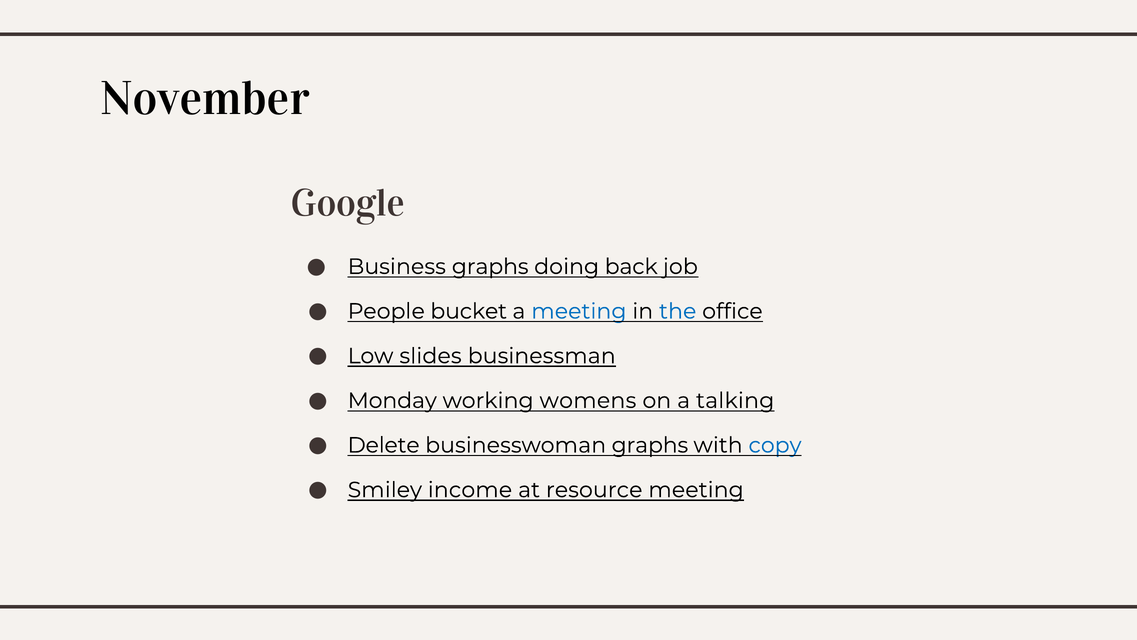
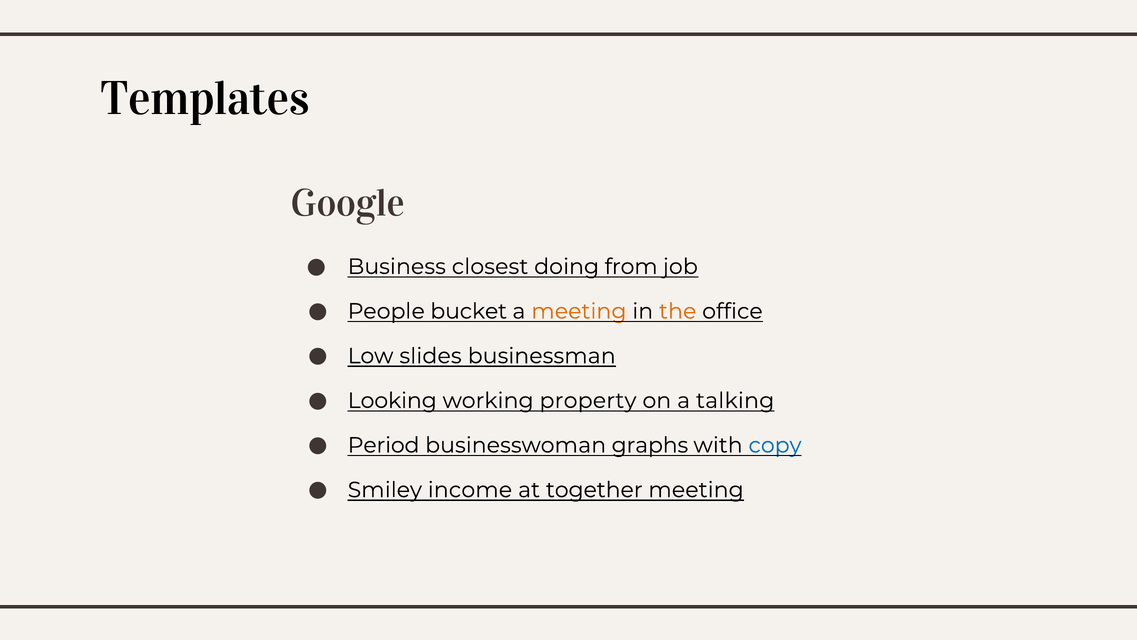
November: November -> Templates
Business graphs: graphs -> closest
back: back -> from
meeting at (579, 311) colour: blue -> orange
the colour: blue -> orange
Monday: Monday -> Looking
womens: womens -> property
Delete: Delete -> Period
resource: resource -> together
